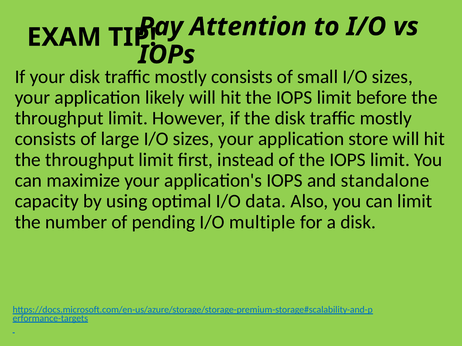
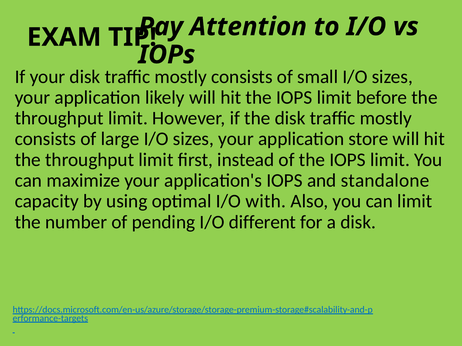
data: data -> with
multiple: multiple -> different
